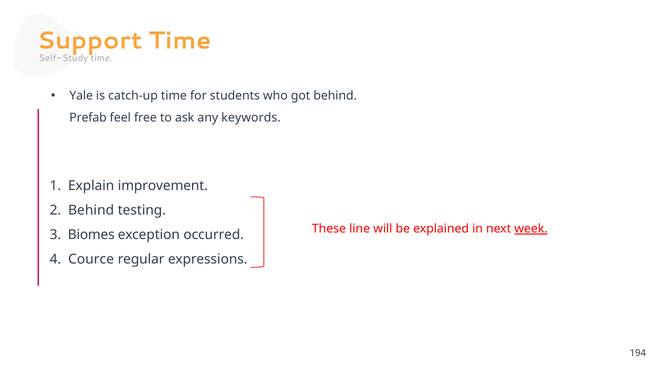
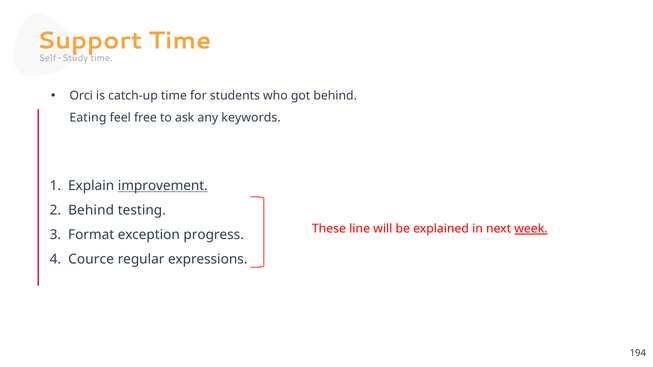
Yale: Yale -> Orci
Prefab: Prefab -> Eating
improvement underline: none -> present
Biomes: Biomes -> Format
occurred: occurred -> progress
